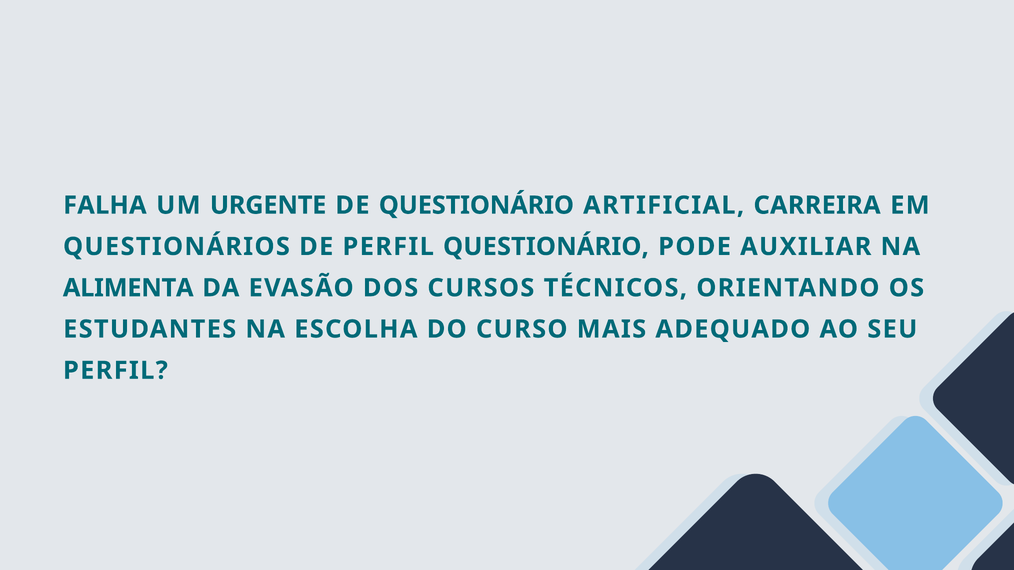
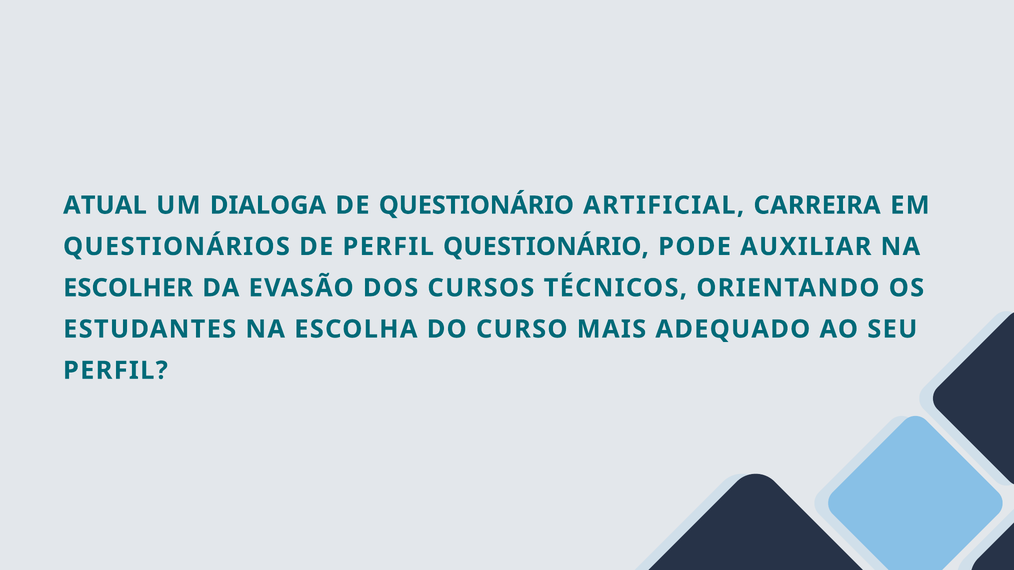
FALHA: FALHA -> ATUAL
URGENTE: URGENTE -> DIALOGA
ALIMENTA: ALIMENTA -> ESCOLHER
